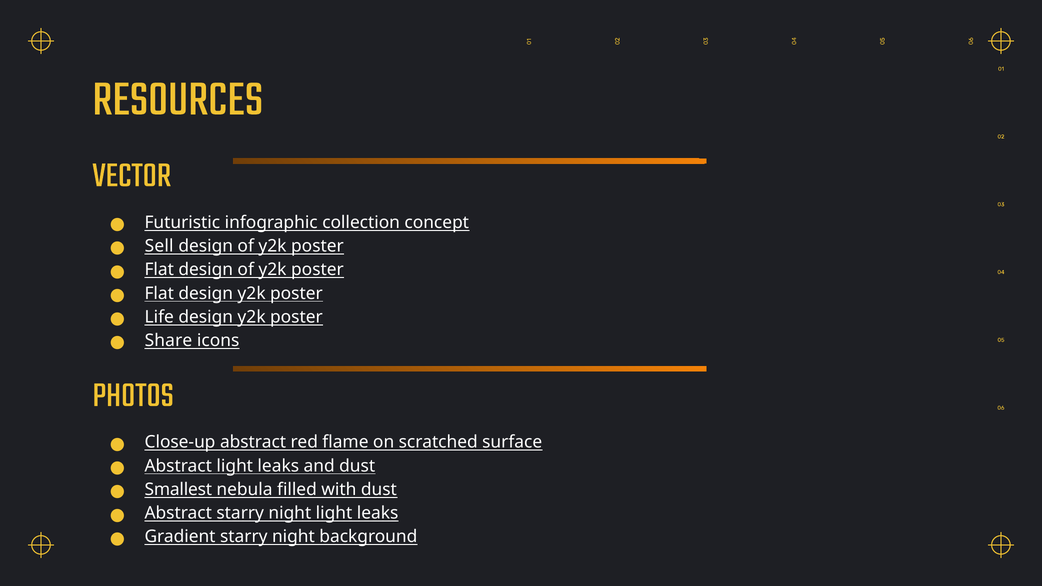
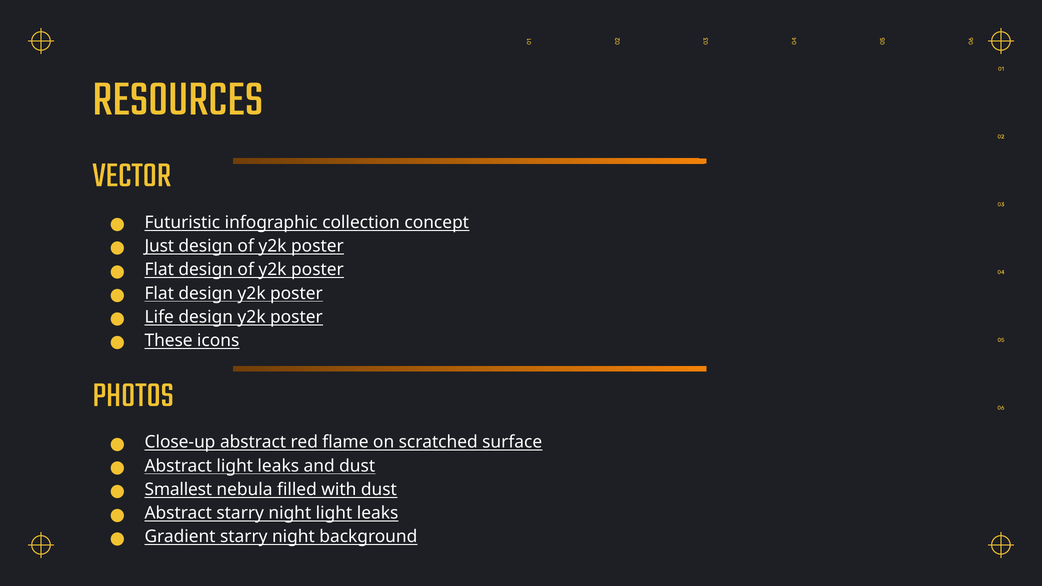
Sell: Sell -> Just
Share: Share -> These
